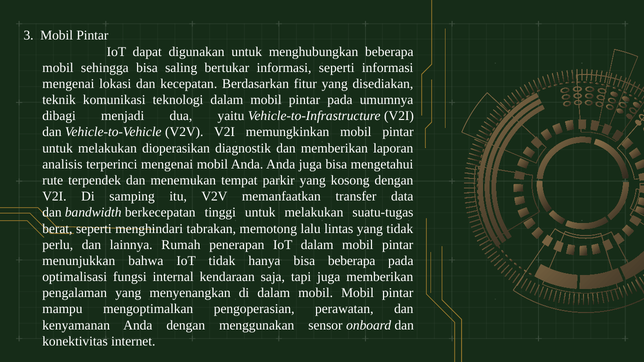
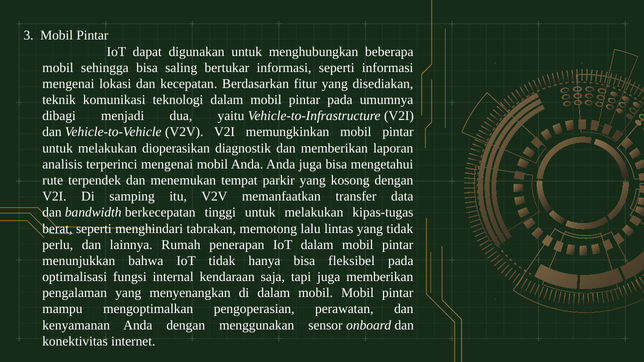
suatu-tugas: suatu-tugas -> kipas-tugas
bisa beberapa: beberapa -> fleksibel
